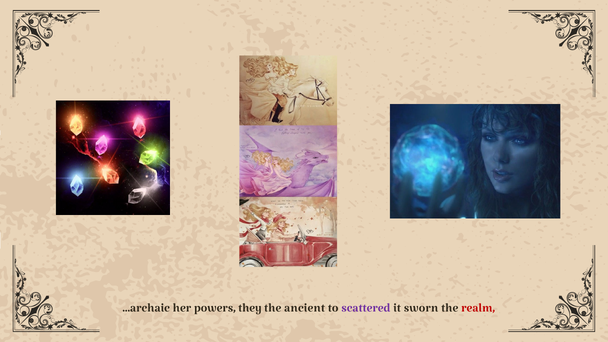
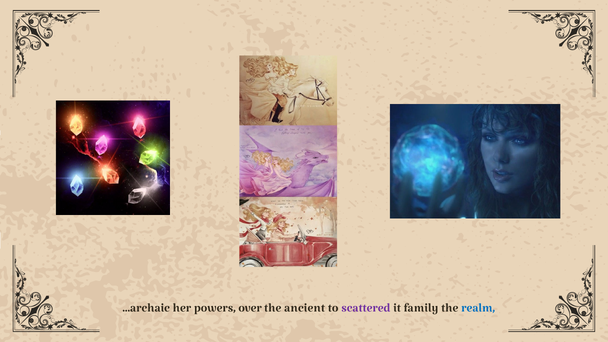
they: they -> over
sworn: sworn -> family
realm colour: red -> blue
